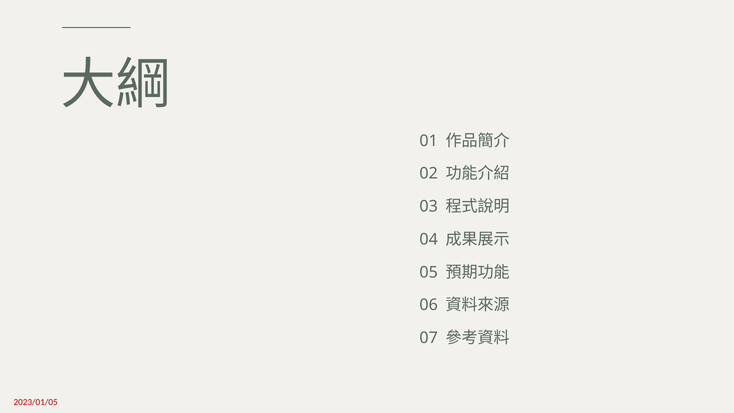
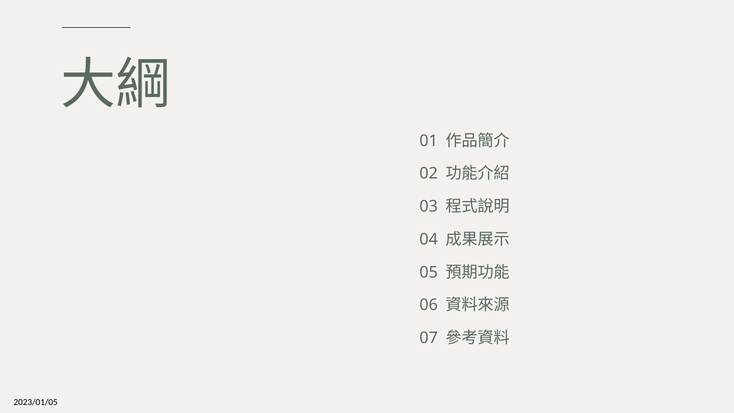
2023/01/05 colour: red -> black
